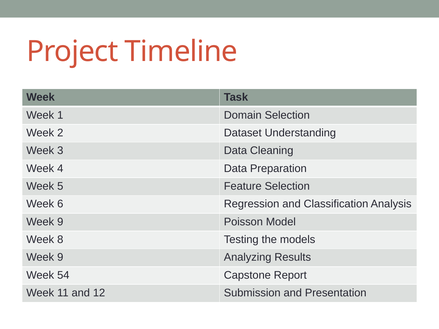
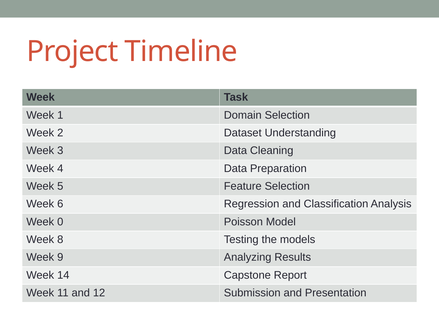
9 at (60, 222): 9 -> 0
54: 54 -> 14
